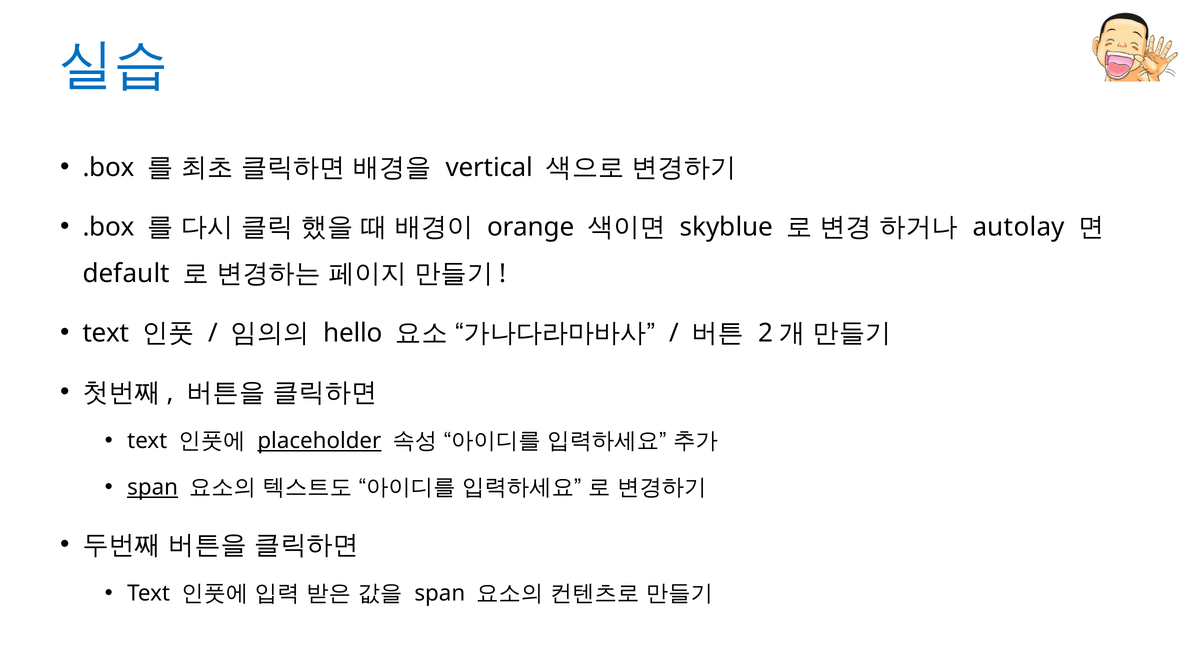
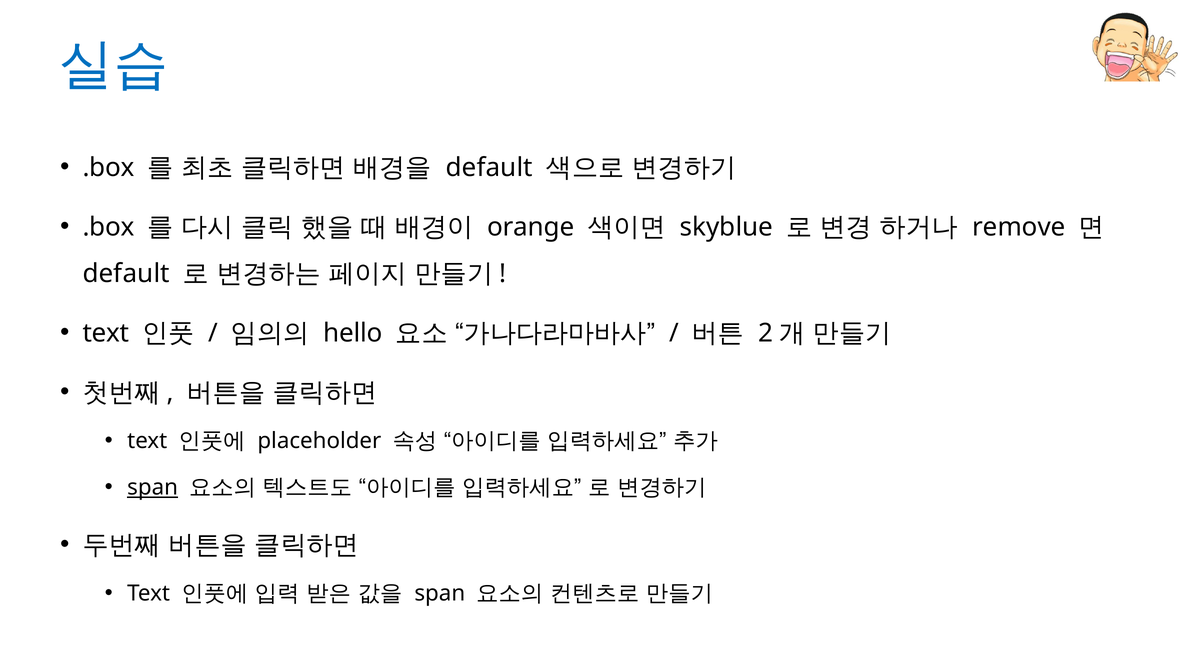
vertical at (489, 167): vertical -> default
autolay: autolay -> remove
placeholder underline: present -> none
